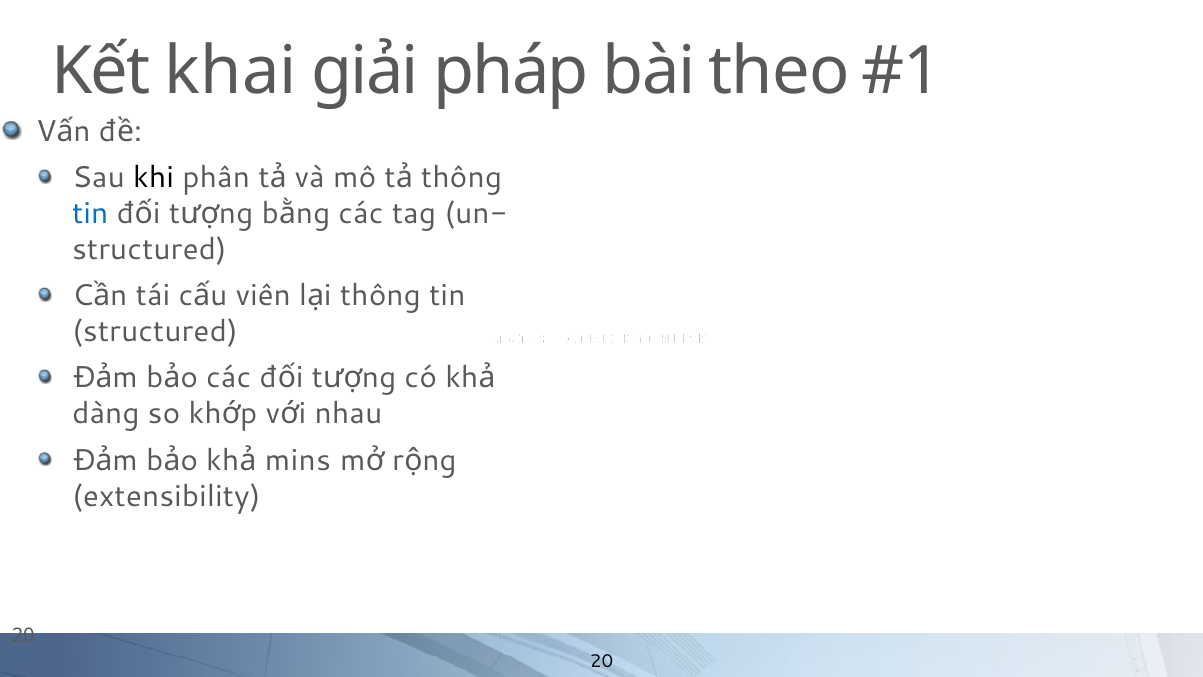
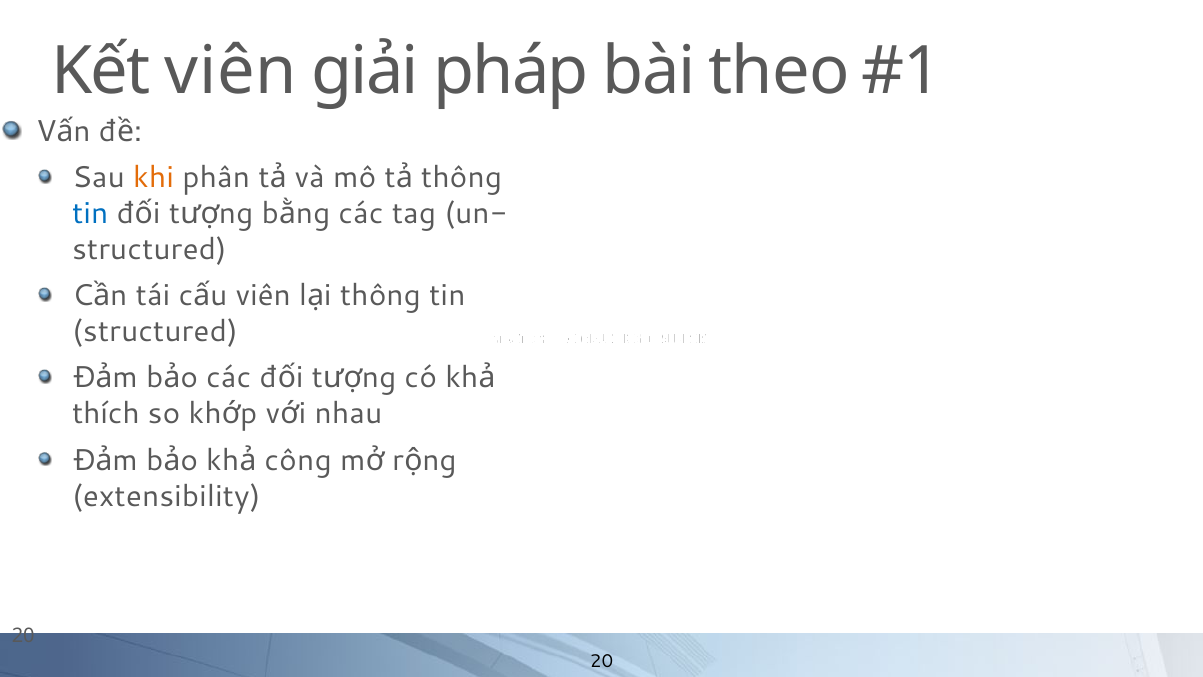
Kết khai: khai -> viên
khi colour: black -> orange
dàng: dàng -> thích
mins: mins -> công
